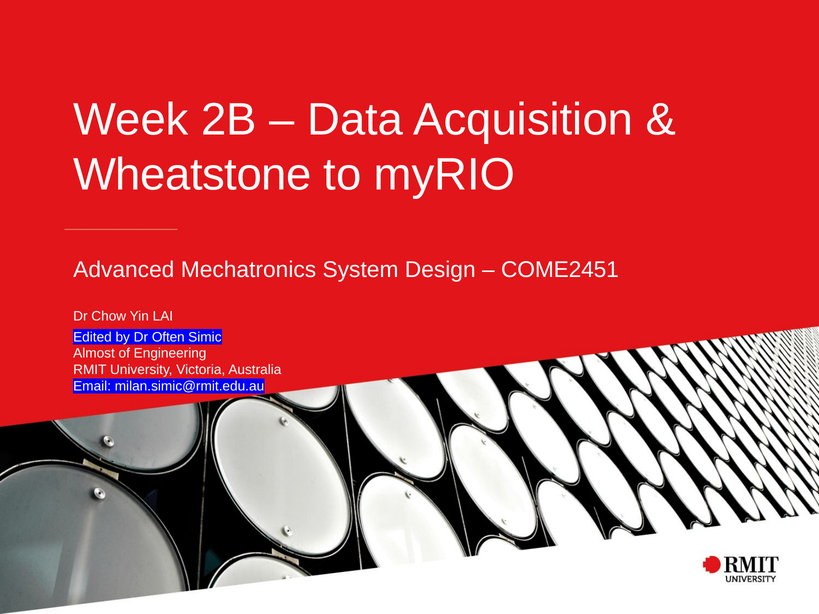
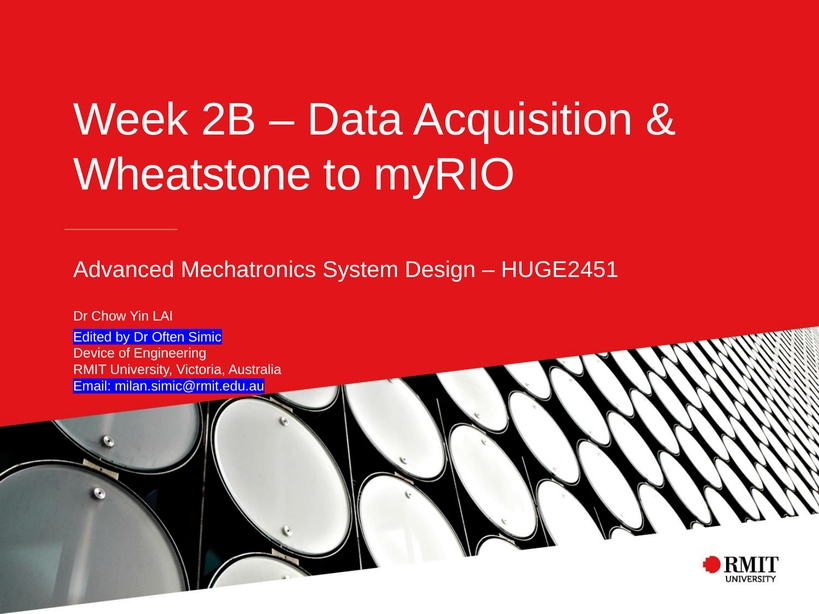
COME2451: COME2451 -> HUGE2451
Almost: Almost -> Device
